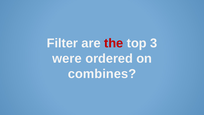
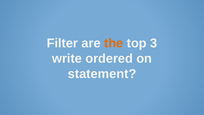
the colour: red -> orange
were: were -> write
combines: combines -> statement
